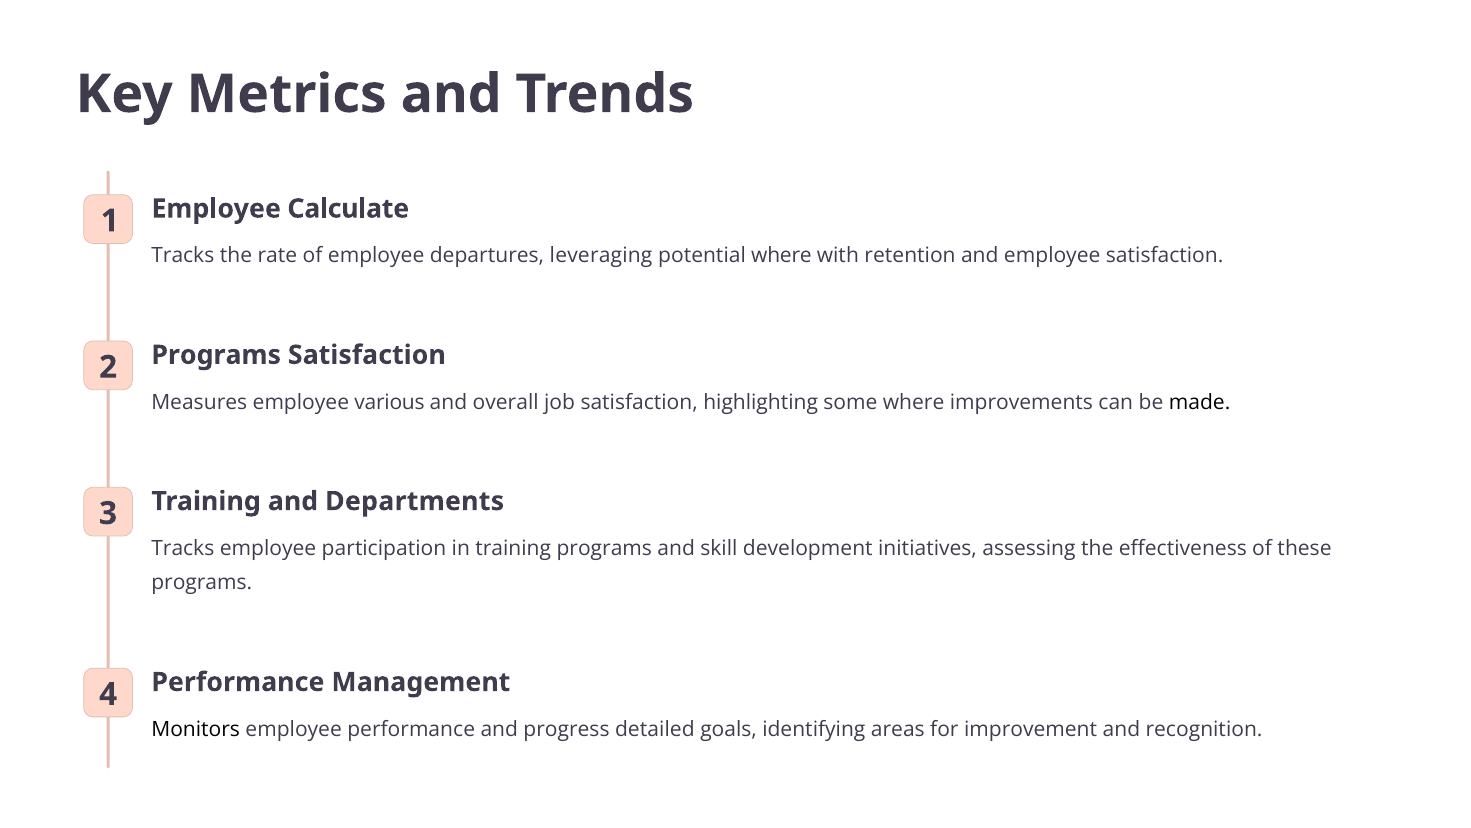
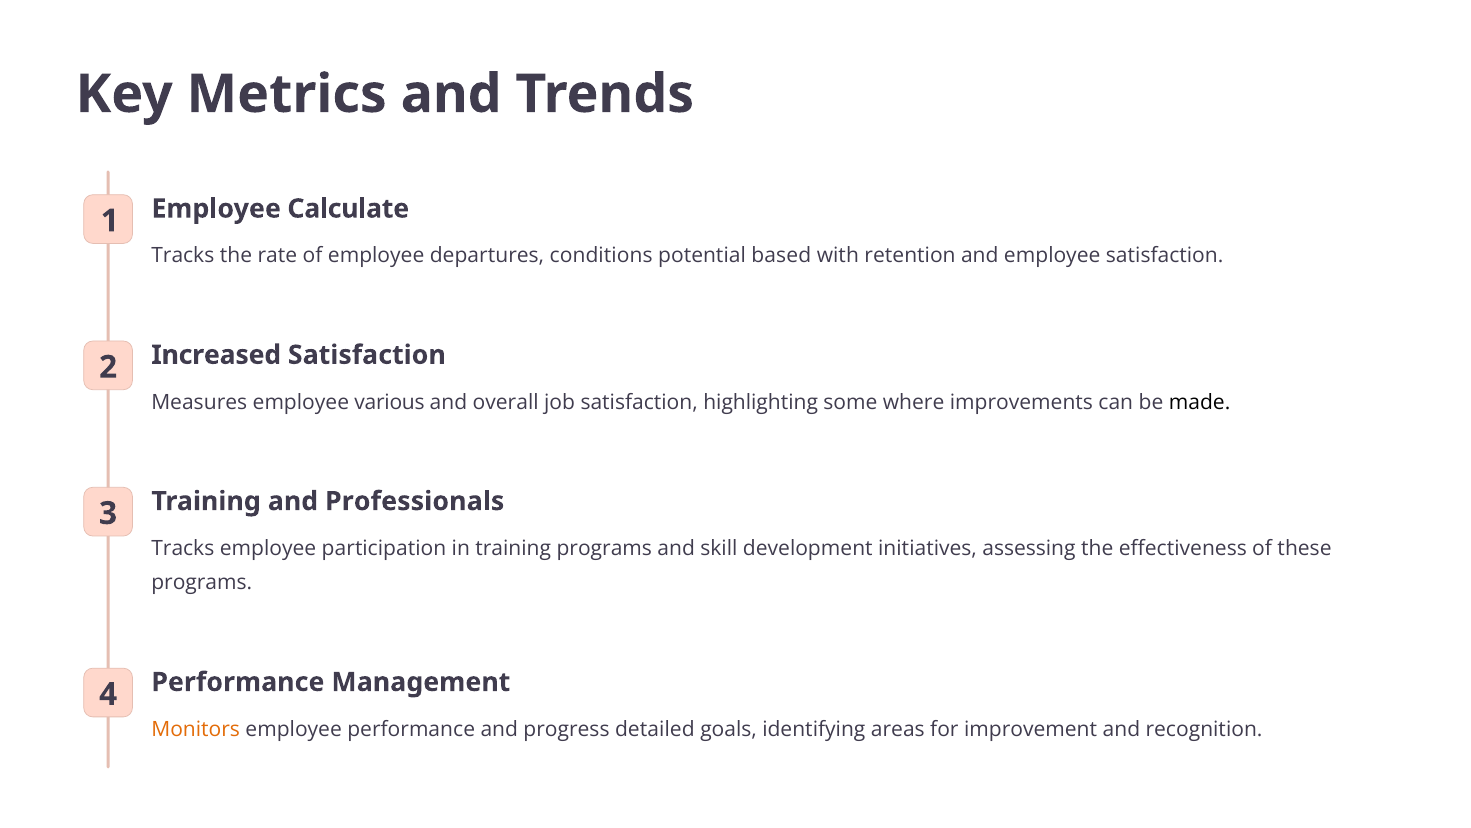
leveraging: leveraging -> conditions
potential where: where -> based
2 Programs: Programs -> Increased
Departments: Departments -> Professionals
Monitors colour: black -> orange
